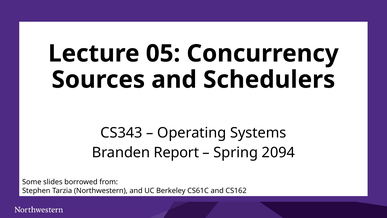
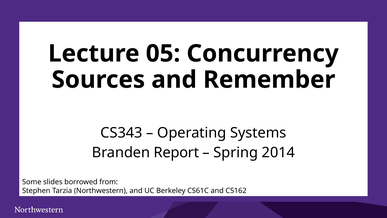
Schedulers: Schedulers -> Remember
2094: 2094 -> 2014
